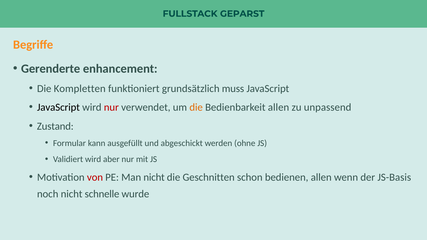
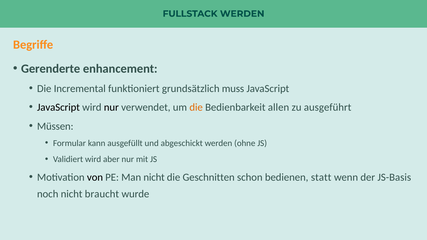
FULLSTACK GEPARST: GEPARST -> WERDEN
Kompletten: Kompletten -> Incremental
nur at (111, 107) colour: red -> black
unpassend: unpassend -> ausgeführt
Zustand: Zustand -> Müssen
von colour: red -> black
bedienen allen: allen -> statt
schnelle: schnelle -> braucht
